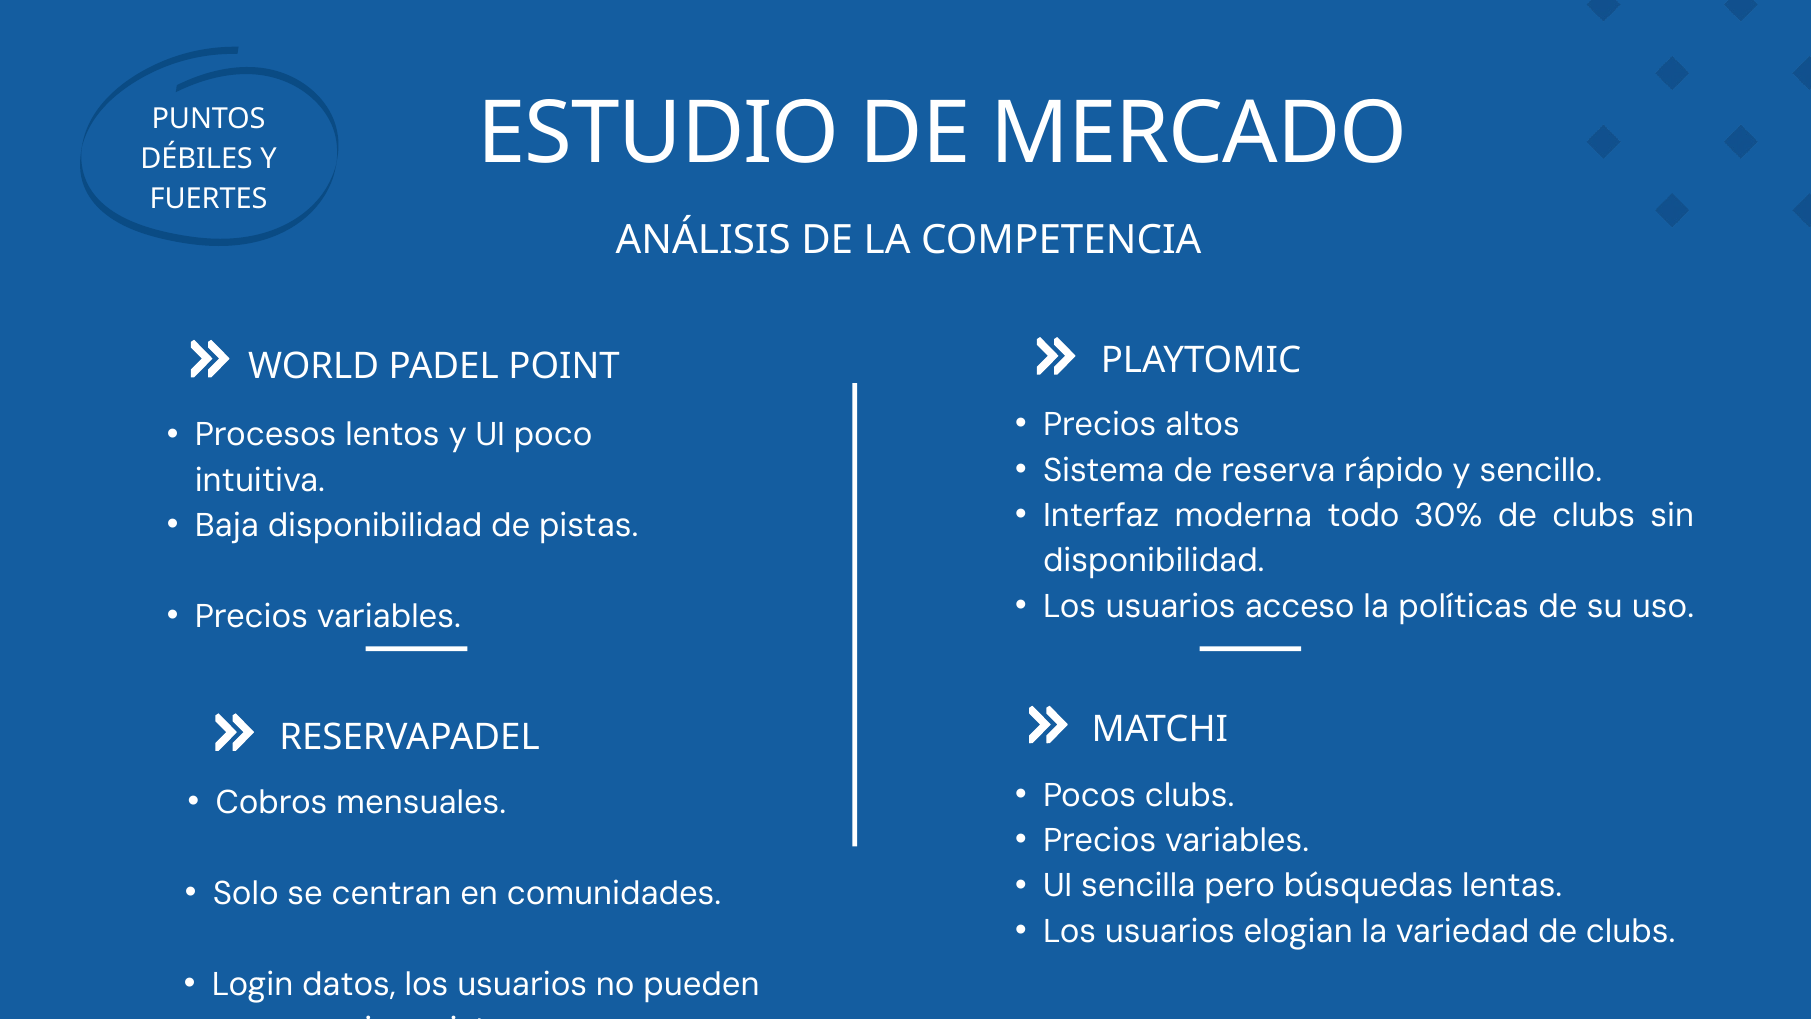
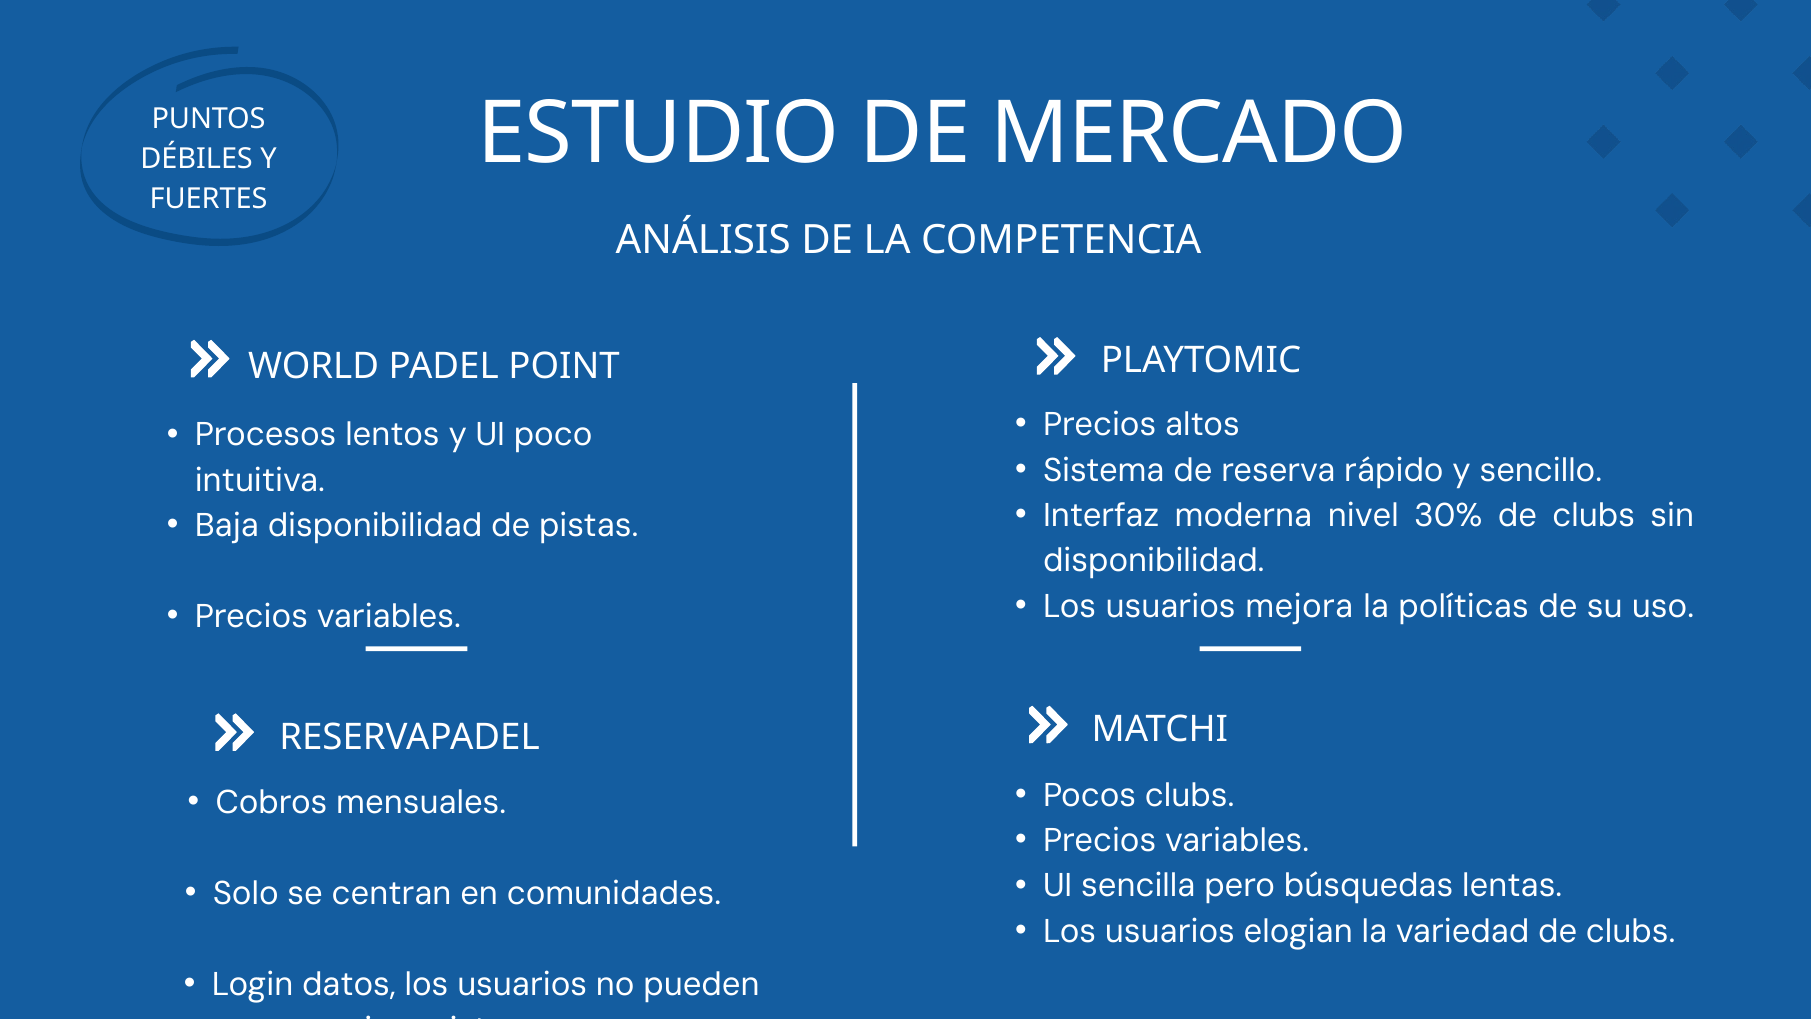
todo: todo -> nivel
acceso: acceso -> mejora
